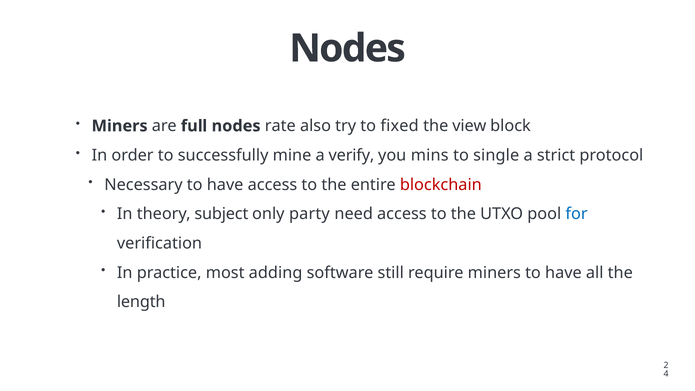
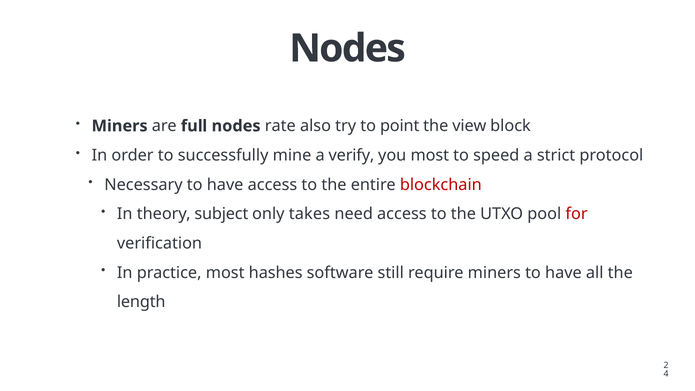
fixed: fixed -> point
you mins: mins -> most
single: single -> speed
party: party -> takes
for colour: blue -> red
adding: adding -> hashes
